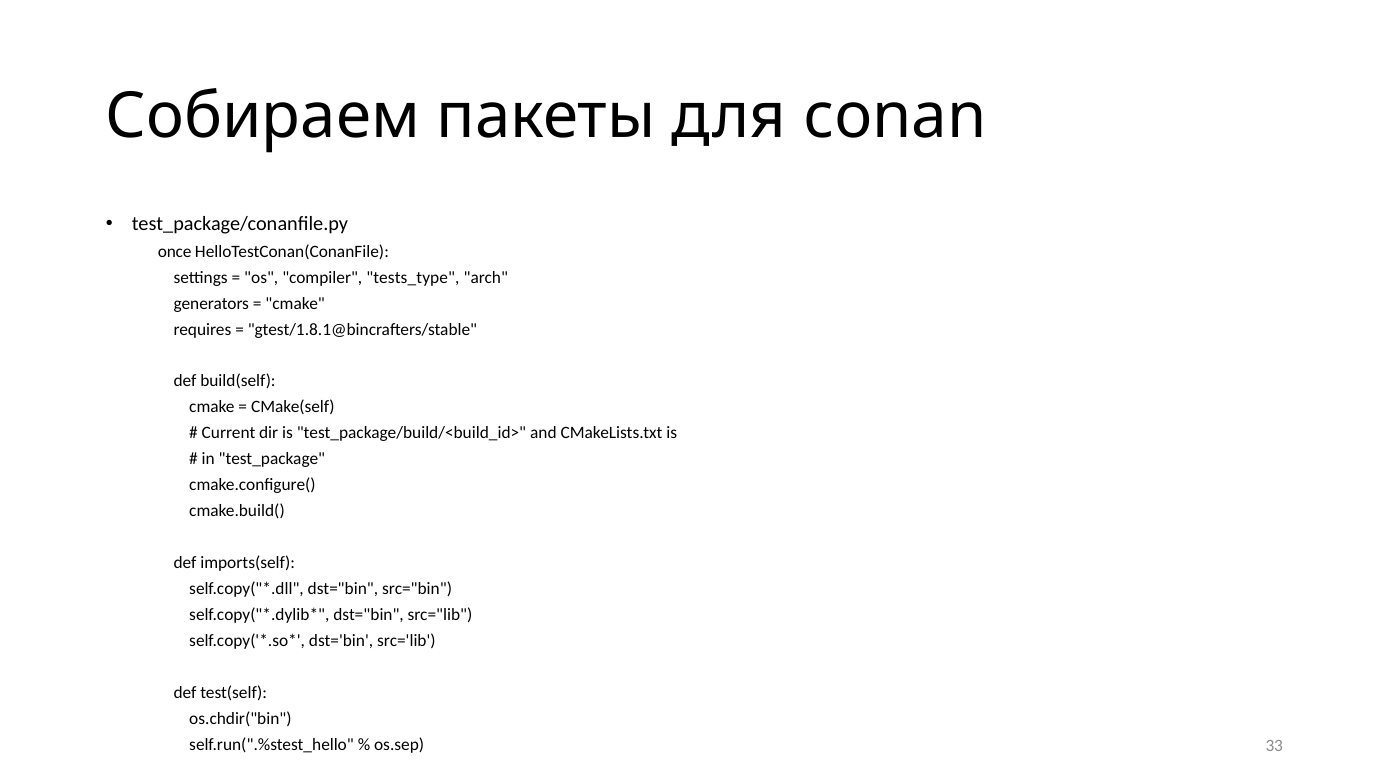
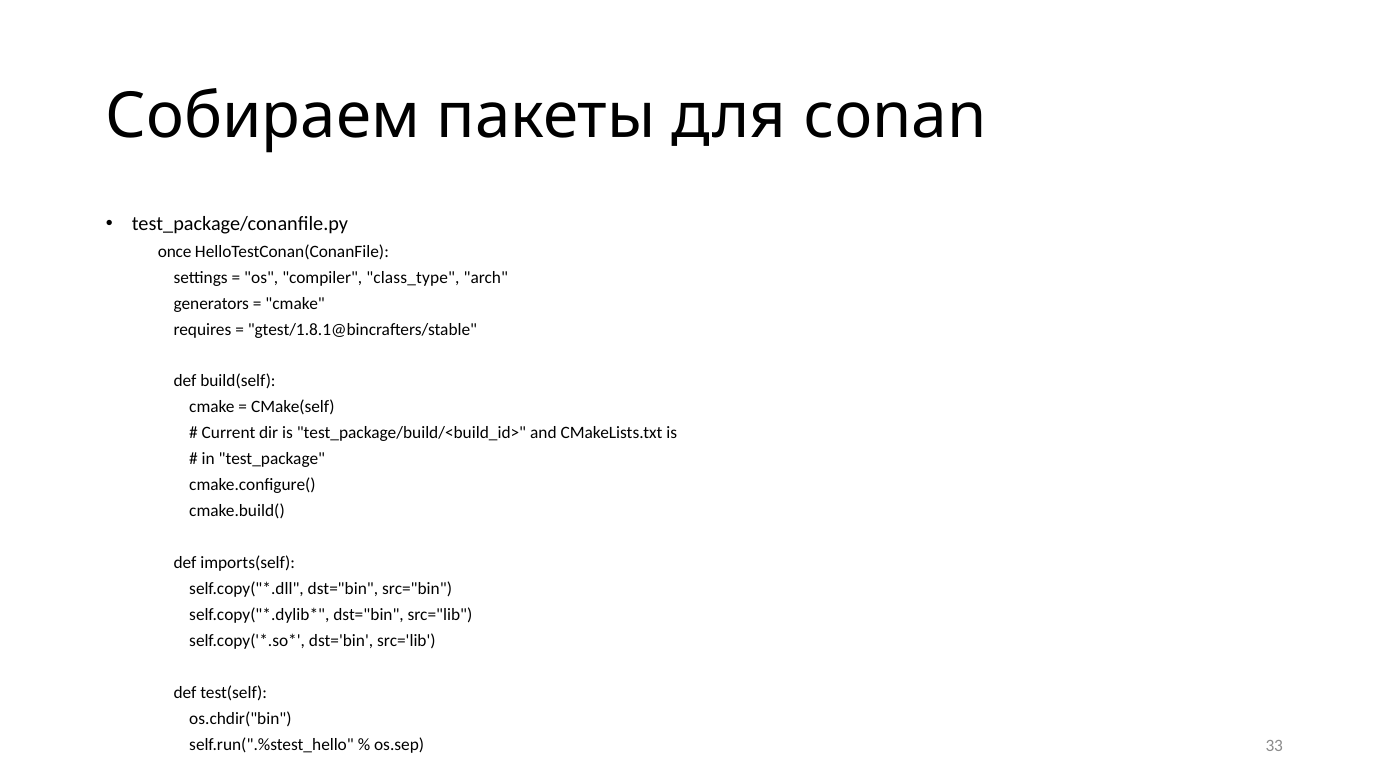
tests_type: tests_type -> class_type
